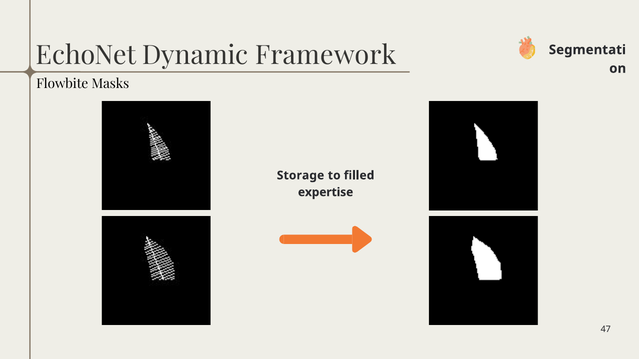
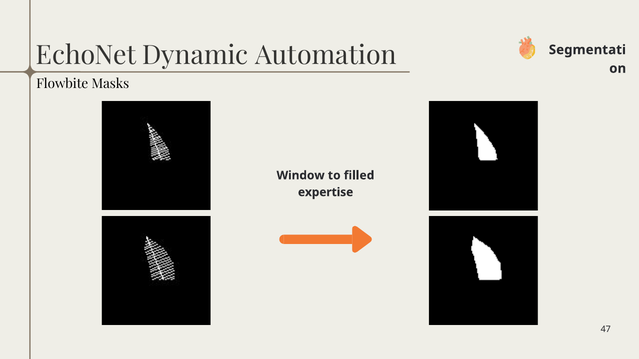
Framework: Framework -> Automation
Storage: Storage -> Window
